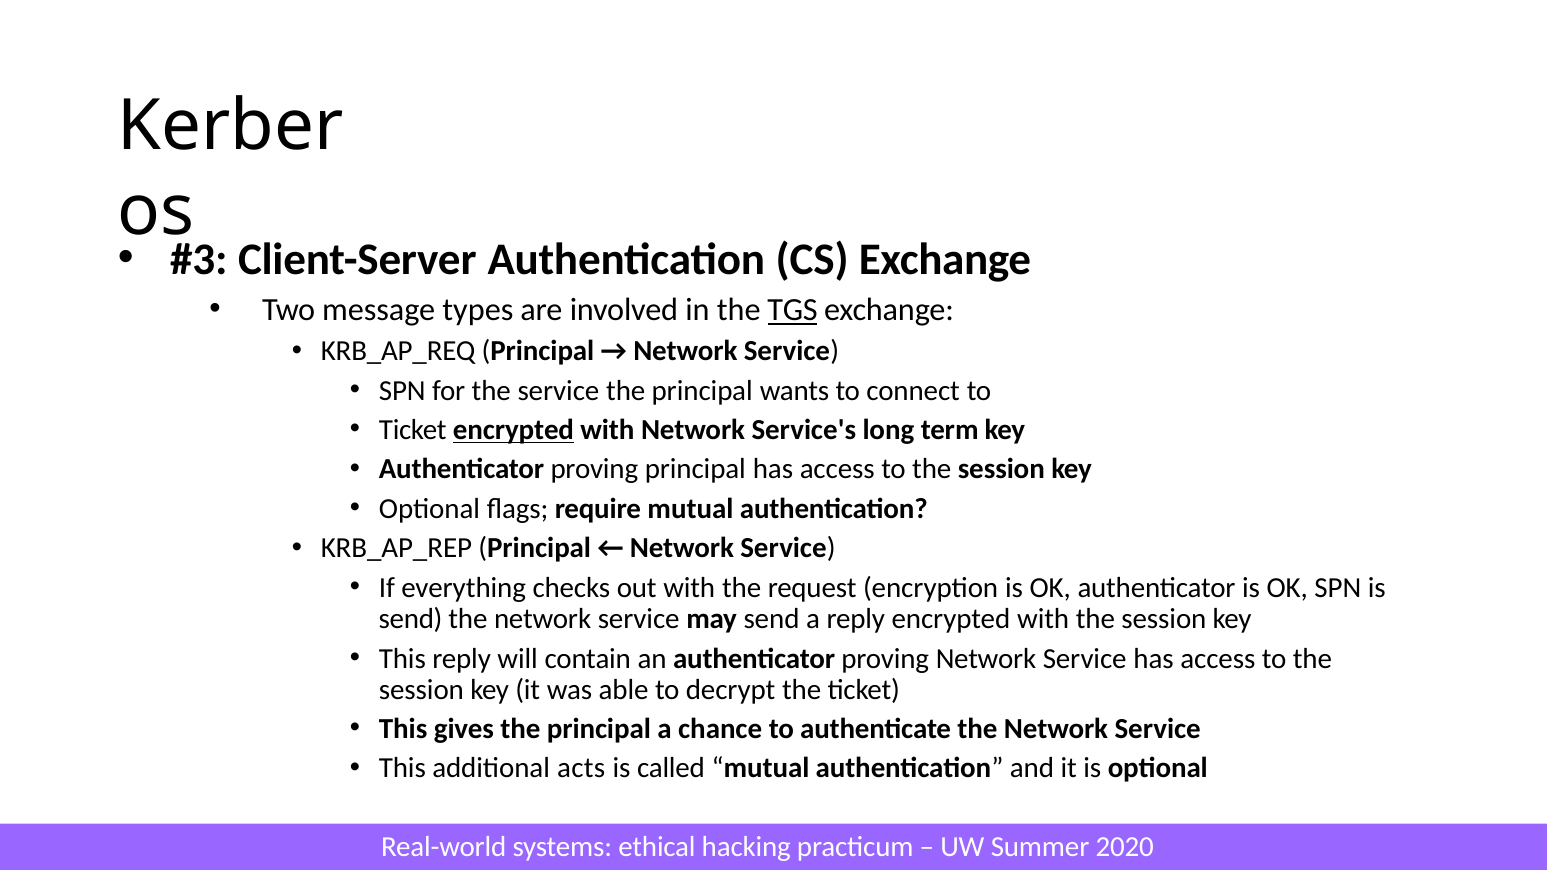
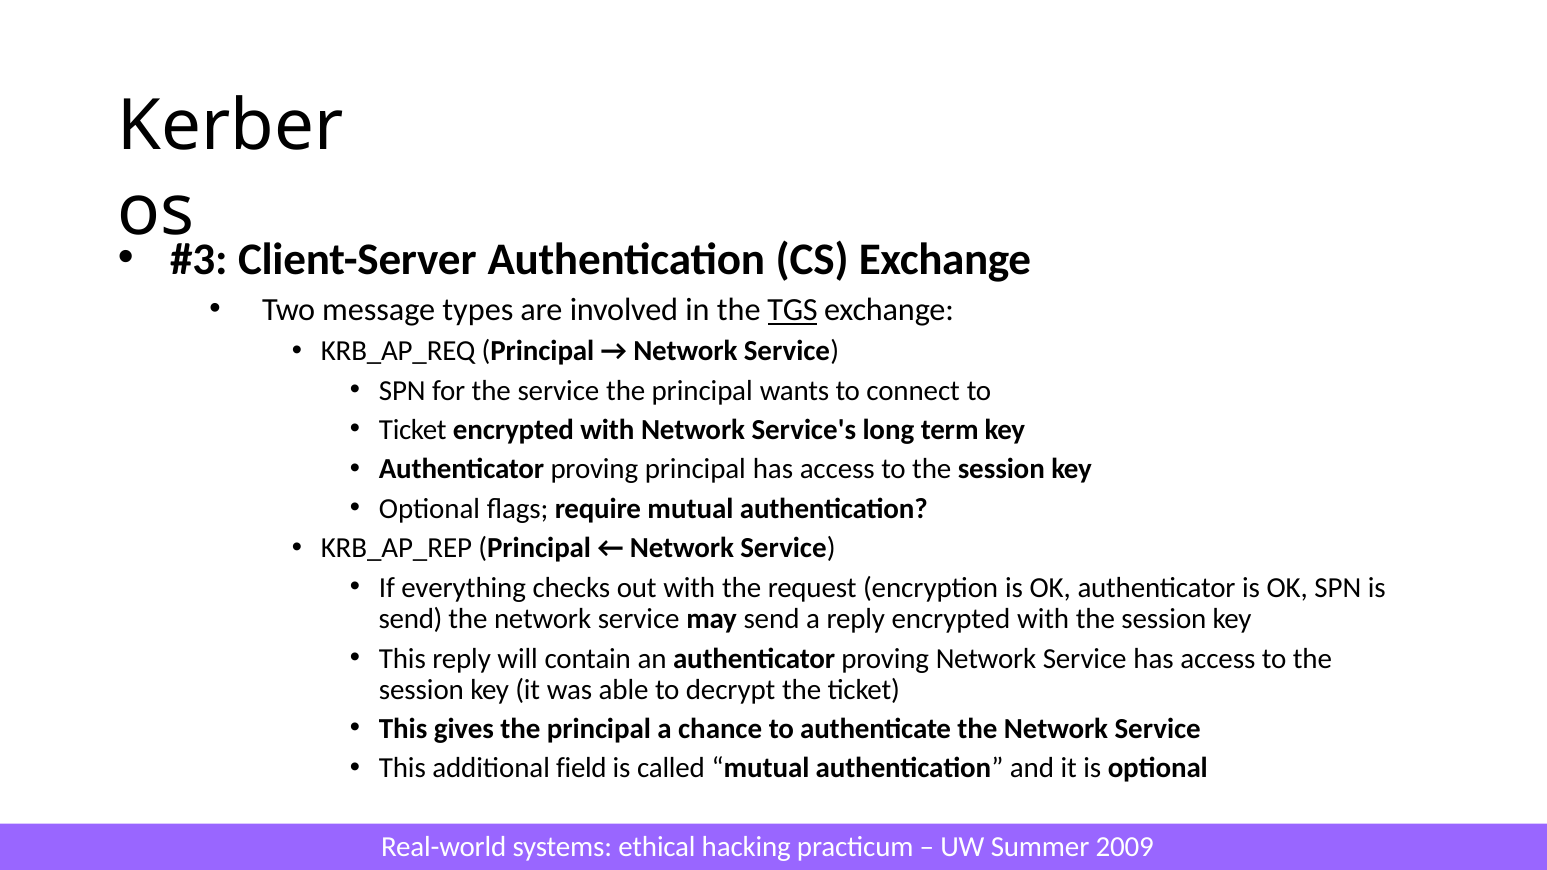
encrypted at (514, 430) underline: present -> none
acts: acts -> field
2020: 2020 -> 2009
